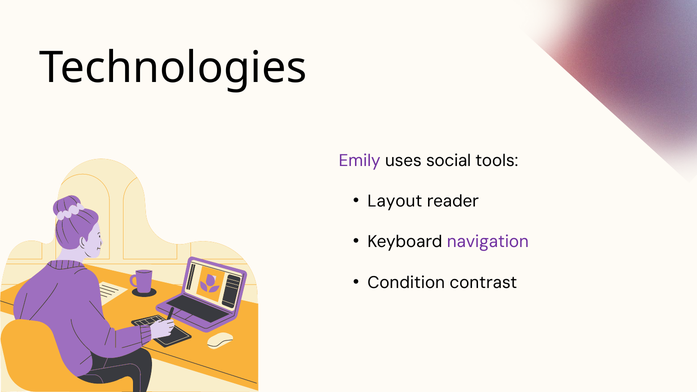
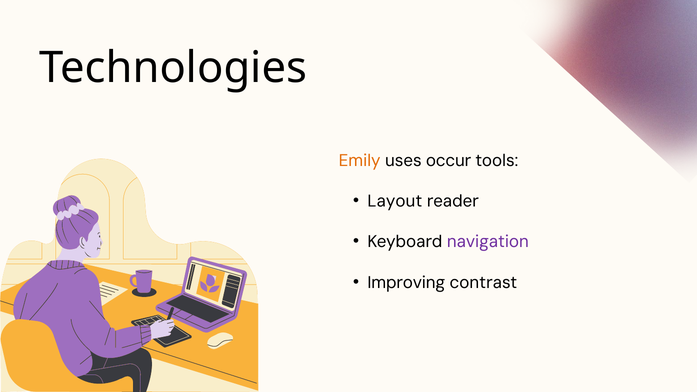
Emily colour: purple -> orange
social: social -> occur
Condition: Condition -> Improving
